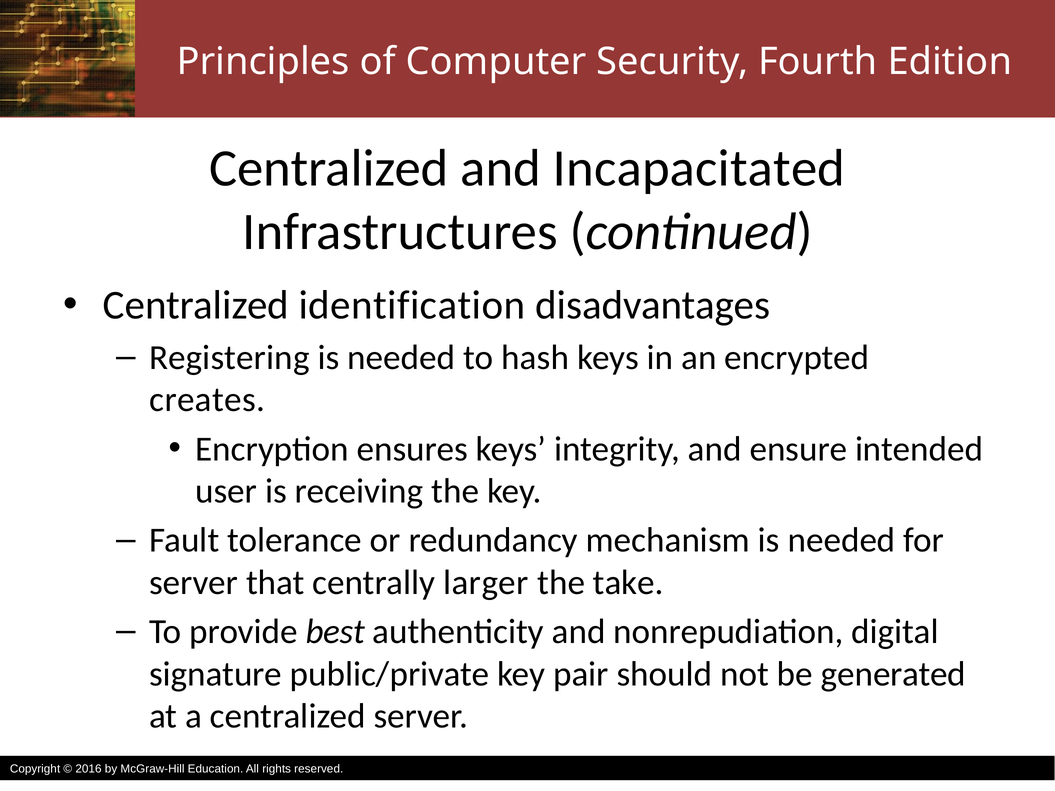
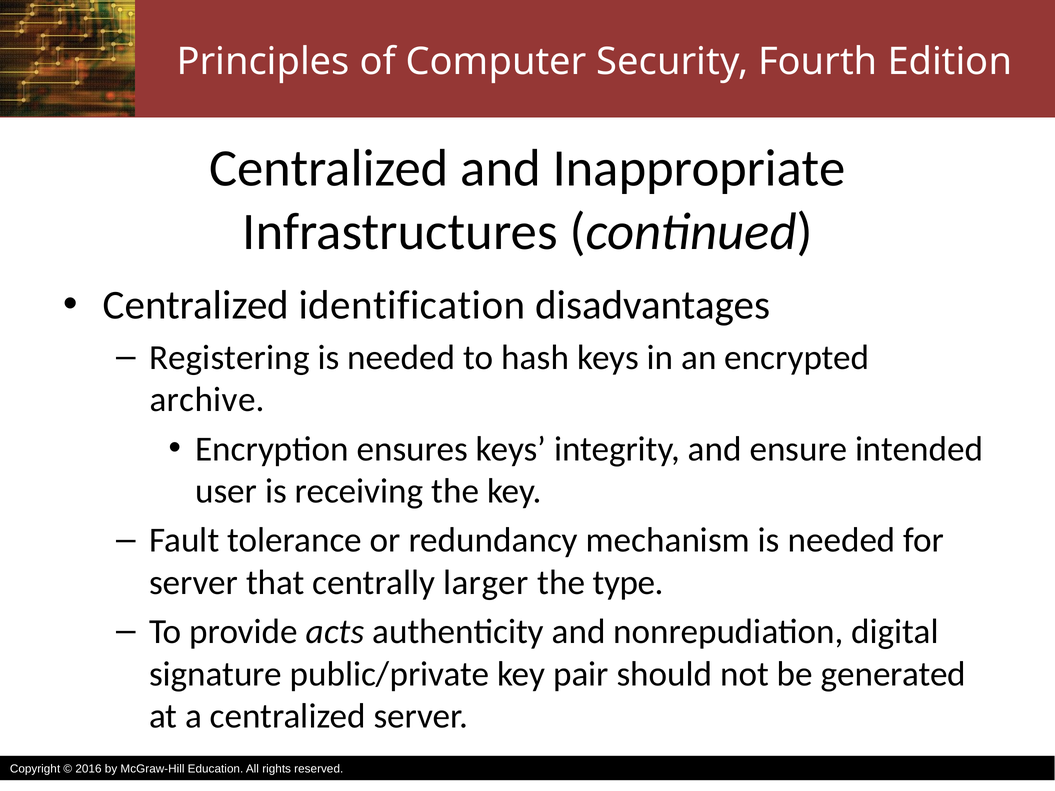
Incapacitated: Incapacitated -> Inappropriate
creates: creates -> archive
take: take -> type
best: best -> acts
